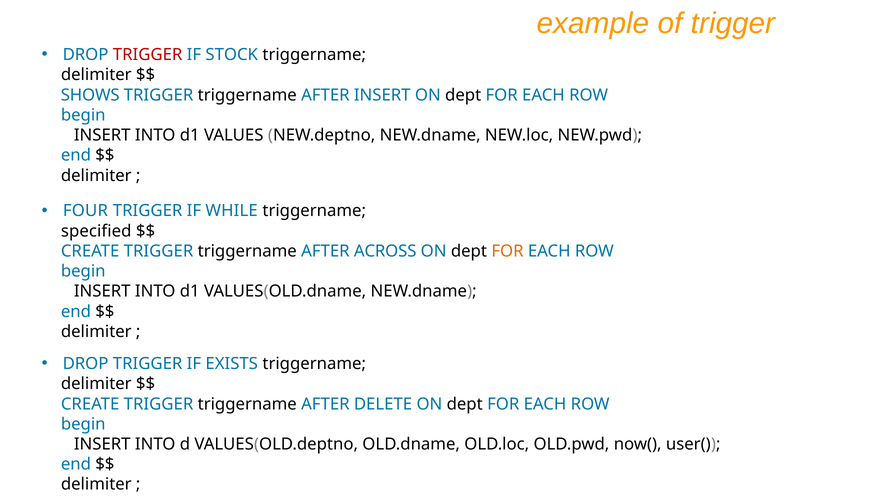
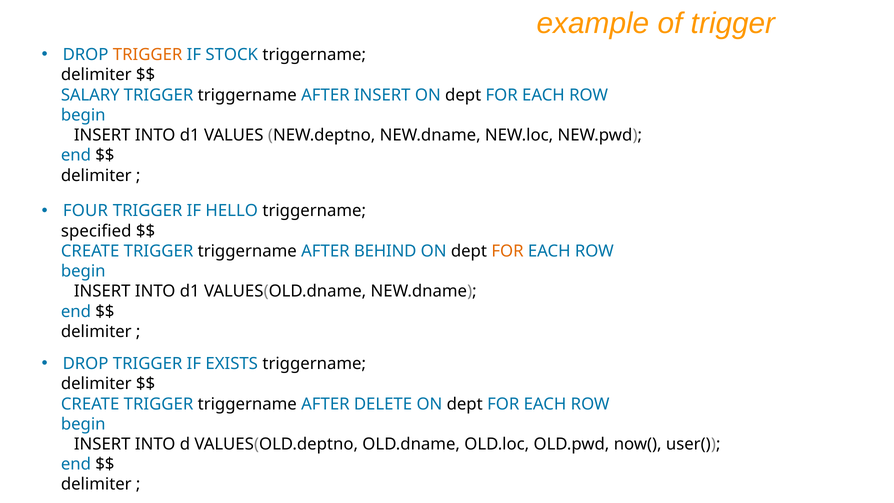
TRIGGER at (148, 55) colour: red -> orange
SHOWS: SHOWS -> SALARY
WHILE: WHILE -> HELLO
ACROSS: ACROSS -> BEHIND
